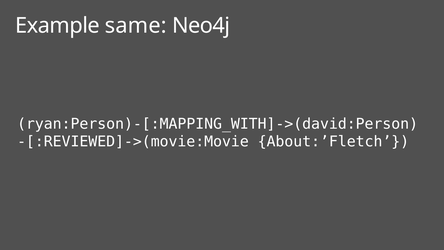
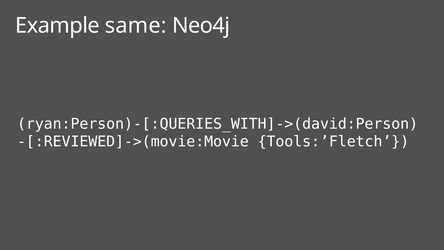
ryan:Person)-[:MAPPING_WITH]->(david:Person: ryan:Person)-[:MAPPING_WITH]->(david:Person -> ryan:Person)-[:QUERIES_WITH]->(david:Person
About:’Fletch: About:’Fletch -> Tools:’Fletch
